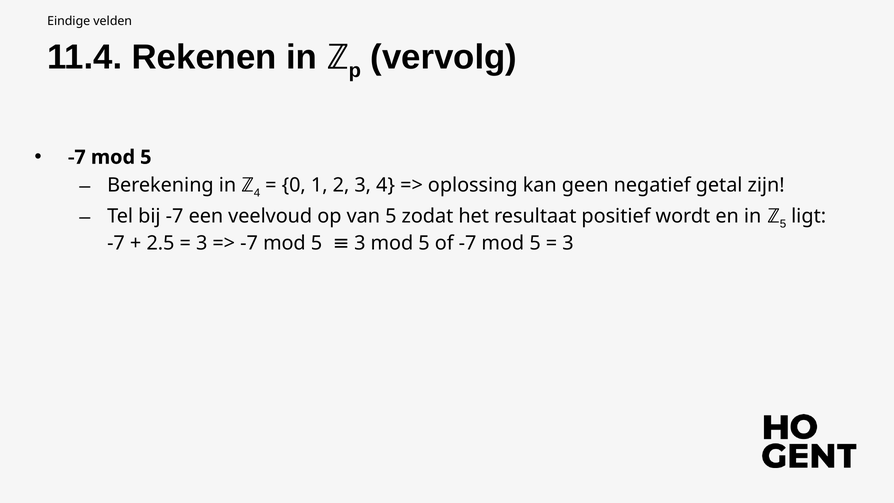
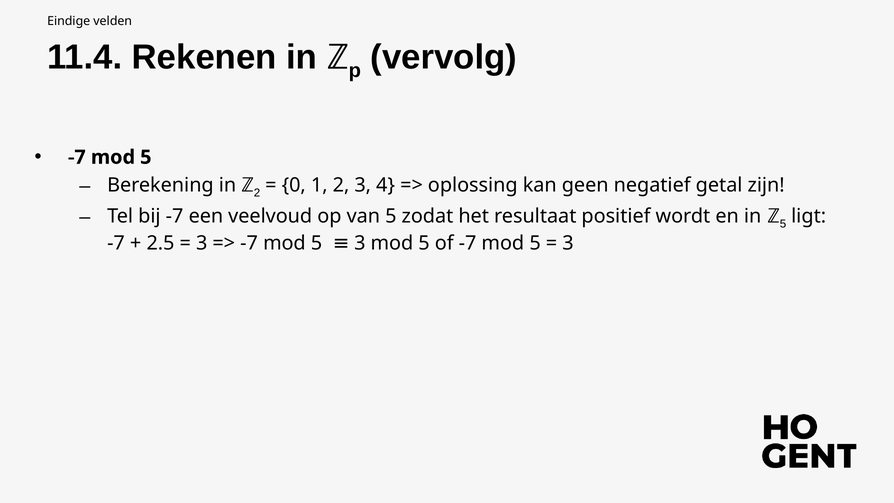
4 at (257, 193): 4 -> 2
